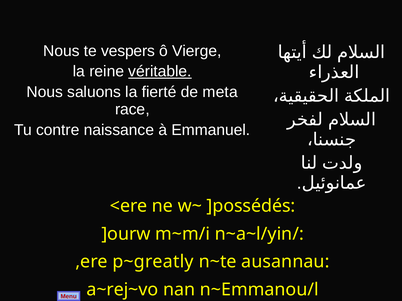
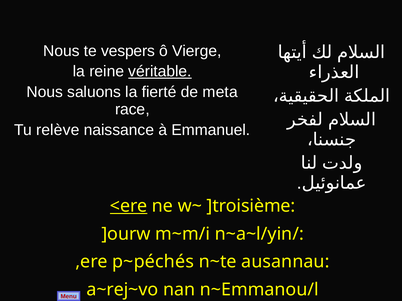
contre: contre -> relève
<ere underline: none -> present
]possédés: ]possédés -> ]troisième
p~greatly: p~greatly -> p~péchés
